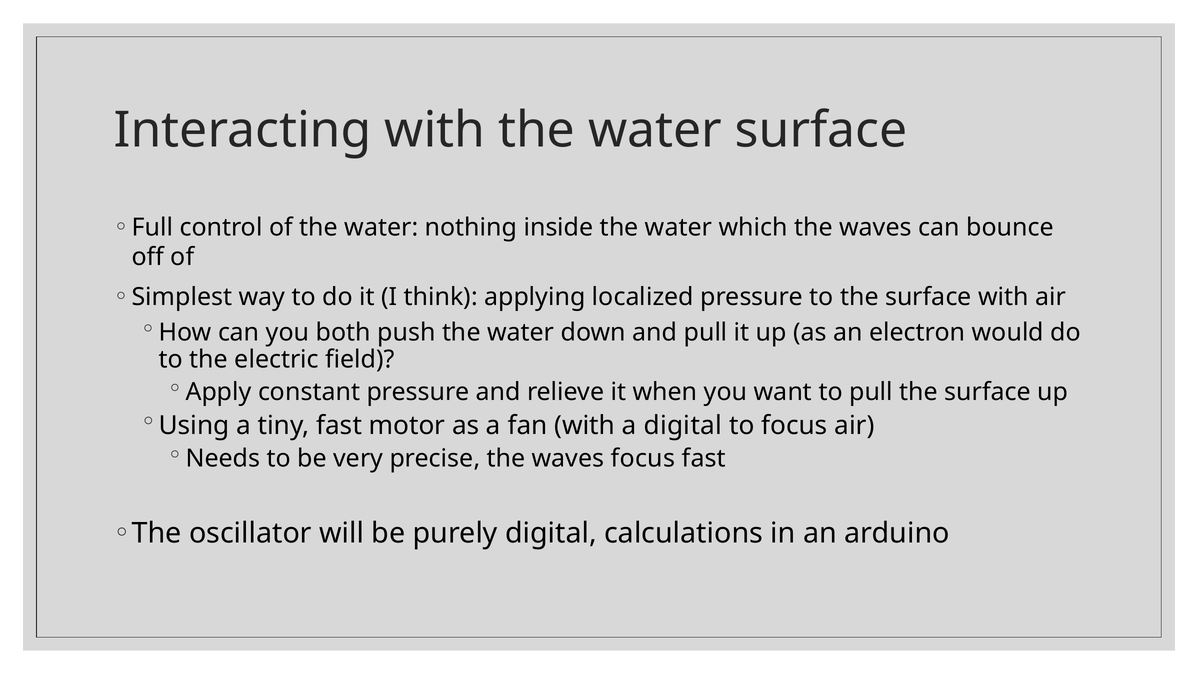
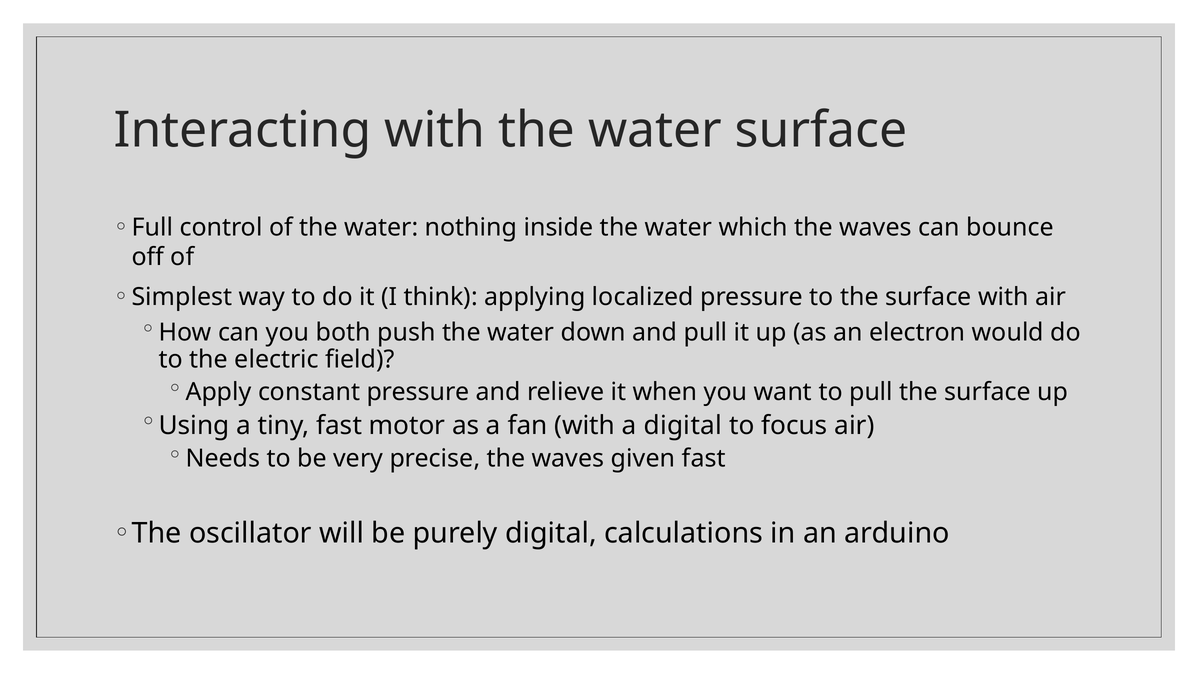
waves focus: focus -> given
